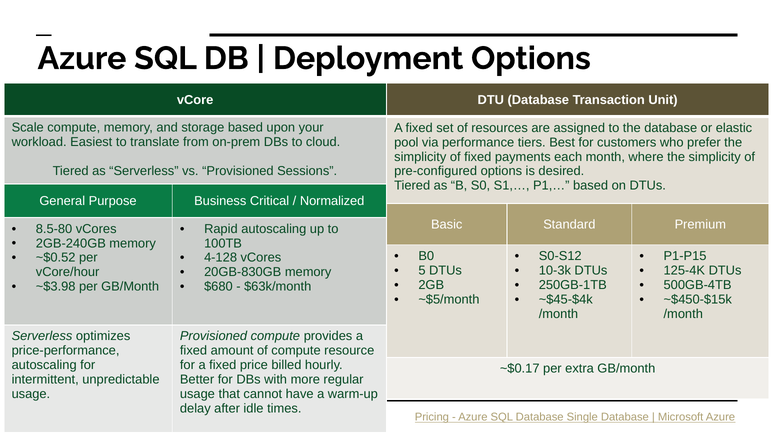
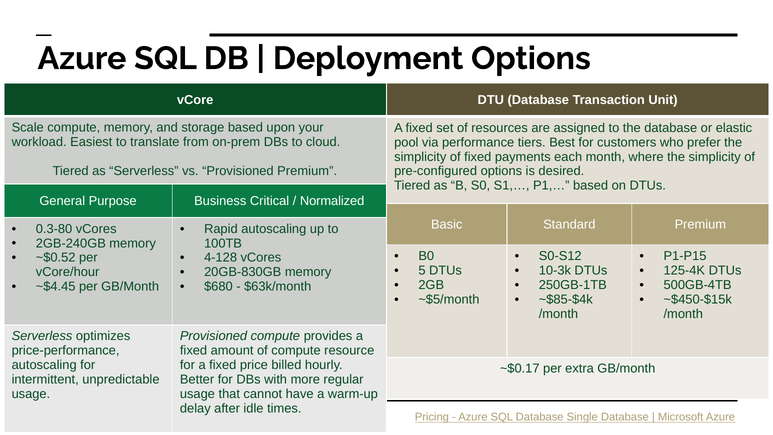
Provisioned Sessions: Sessions -> Premium
8.5-80: 8.5-80 -> 0.3-80
~$3.98: ~$3.98 -> ~$4.45
~$45-$4k: ~$45-$4k -> ~$85-$4k
